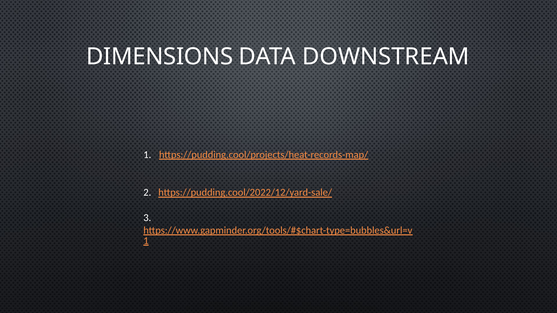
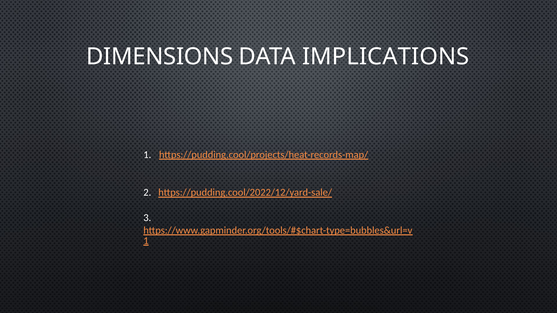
DOWNSTREAM: DOWNSTREAM -> IMPLICATIONS
